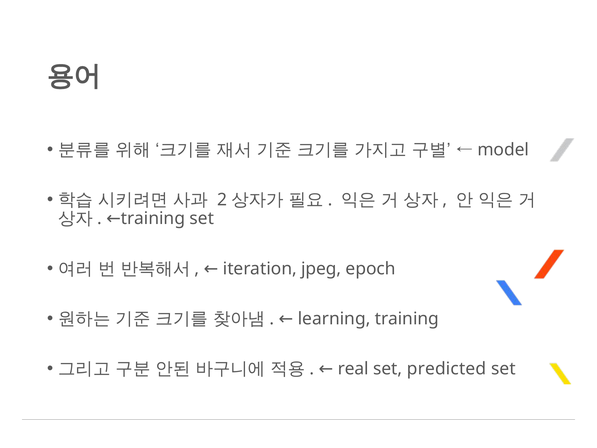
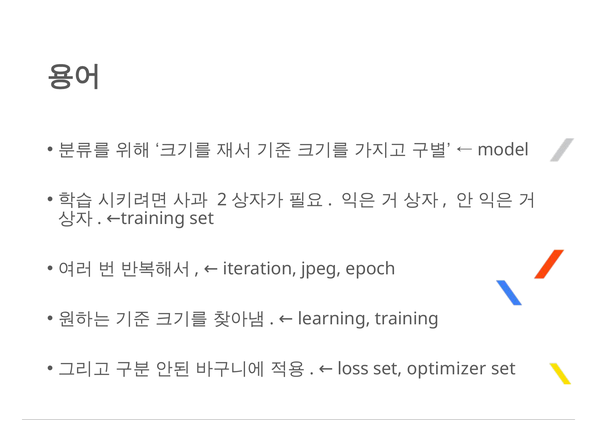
real: real -> loss
predicted: predicted -> optimizer
